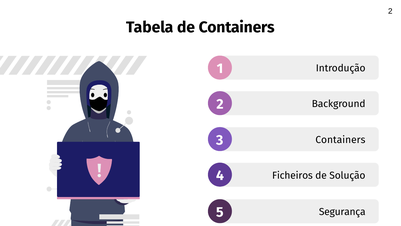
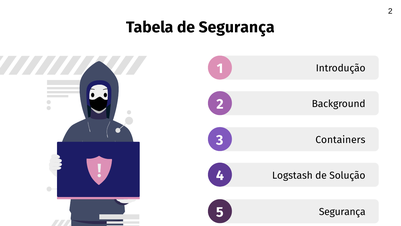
de Containers: Containers -> Segurança
Ficheiros: Ficheiros -> Logstash
